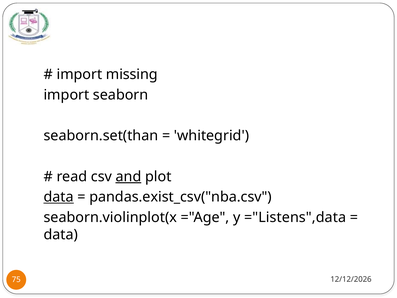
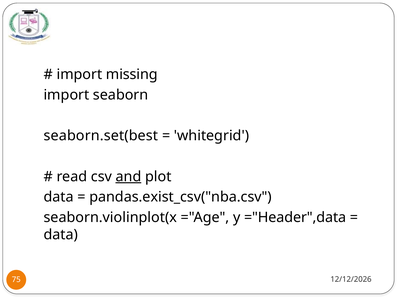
seaborn.set(than: seaborn.set(than -> seaborn.set(best
data at (59, 197) underline: present -> none
="Listens",data: ="Listens",data -> ="Header",data
